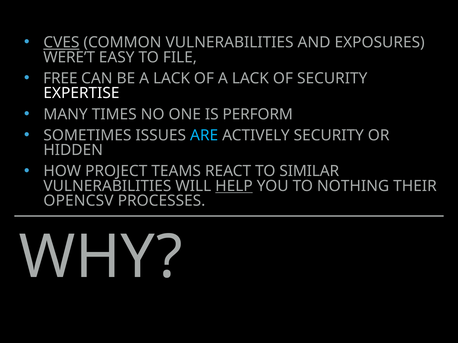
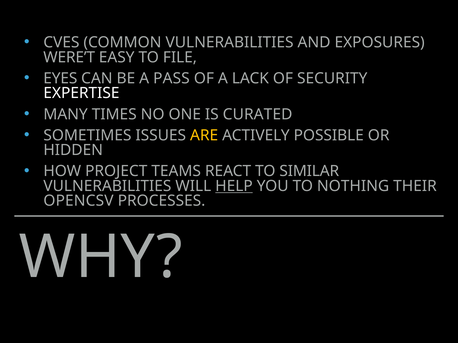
CVES underline: present -> none
FREE: FREE -> EYES
BE A LACK: LACK -> PASS
PERFORM: PERFORM -> CURATED
ARE colour: light blue -> yellow
ACTIVELY SECURITY: SECURITY -> POSSIBLE
